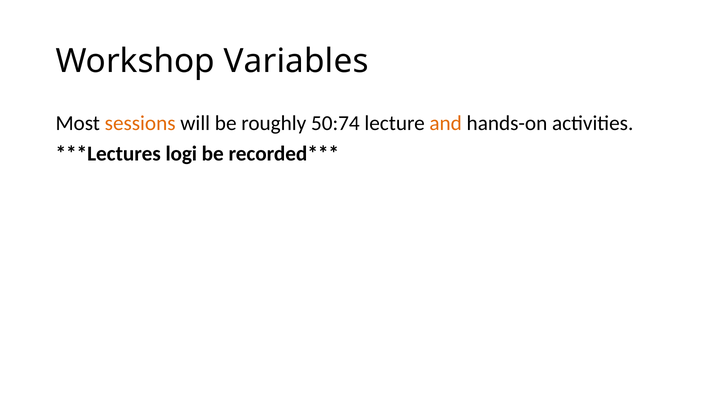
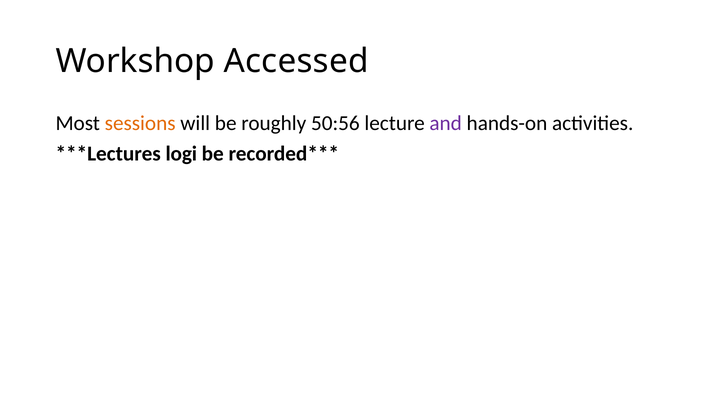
Variables: Variables -> Accessed
50:74: 50:74 -> 50:56
and colour: orange -> purple
